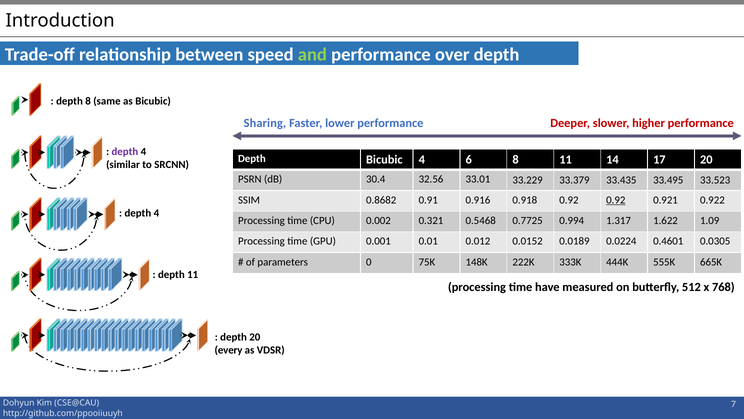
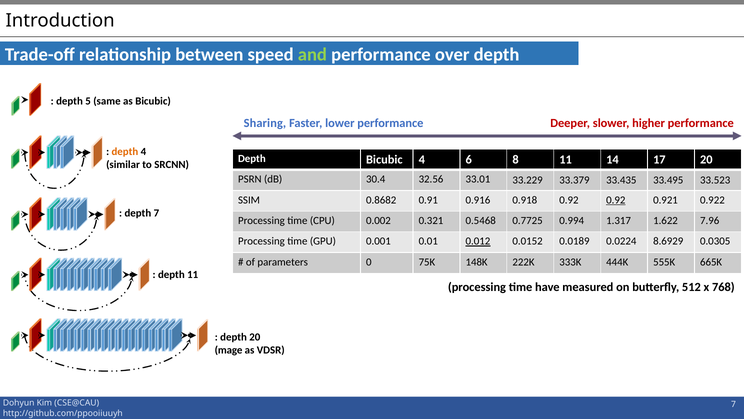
depth 8: 8 -> 5
depth at (125, 151) colour: purple -> orange
4 at (156, 213): 4 -> 7
1.09: 1.09 -> 7.96
0.012 underline: none -> present
0.4601: 0.4601 -> 8.6929
every: every -> mage
